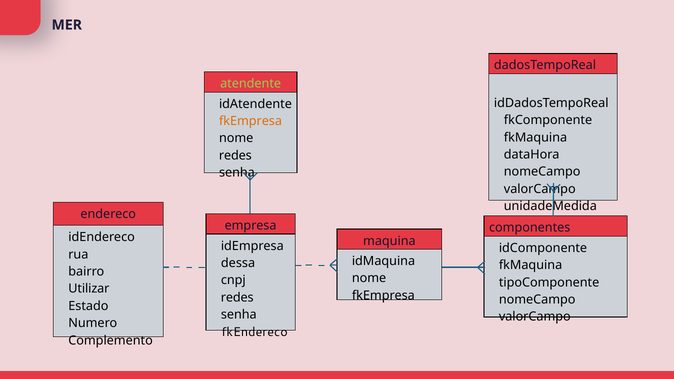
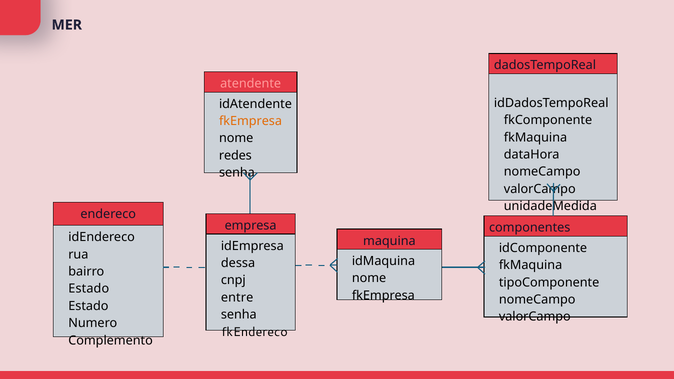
atendente colour: light green -> pink
Utilizar at (89, 289): Utilizar -> Estado
redes at (237, 298): redes -> entre
